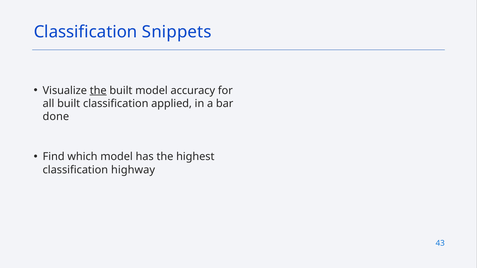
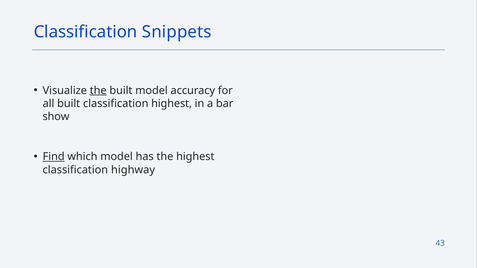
classification applied: applied -> highest
done: done -> show
Find underline: none -> present
